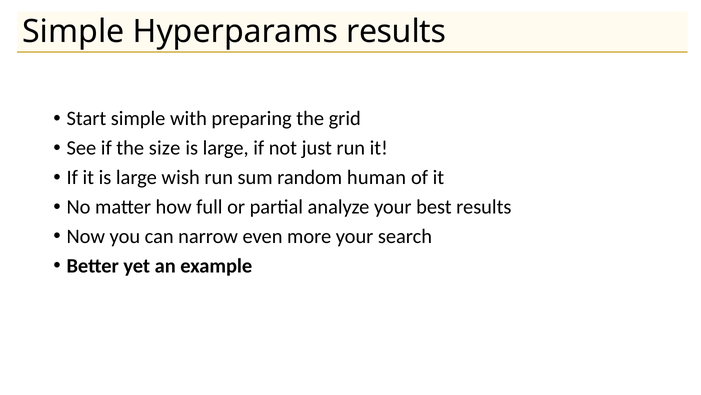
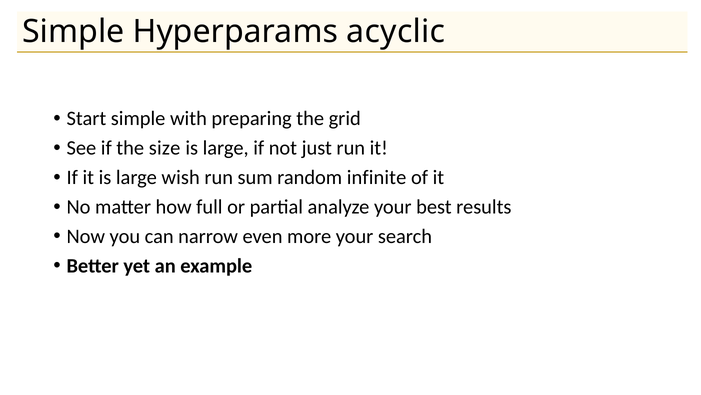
Hyperparams results: results -> acyclic
human: human -> infinite
